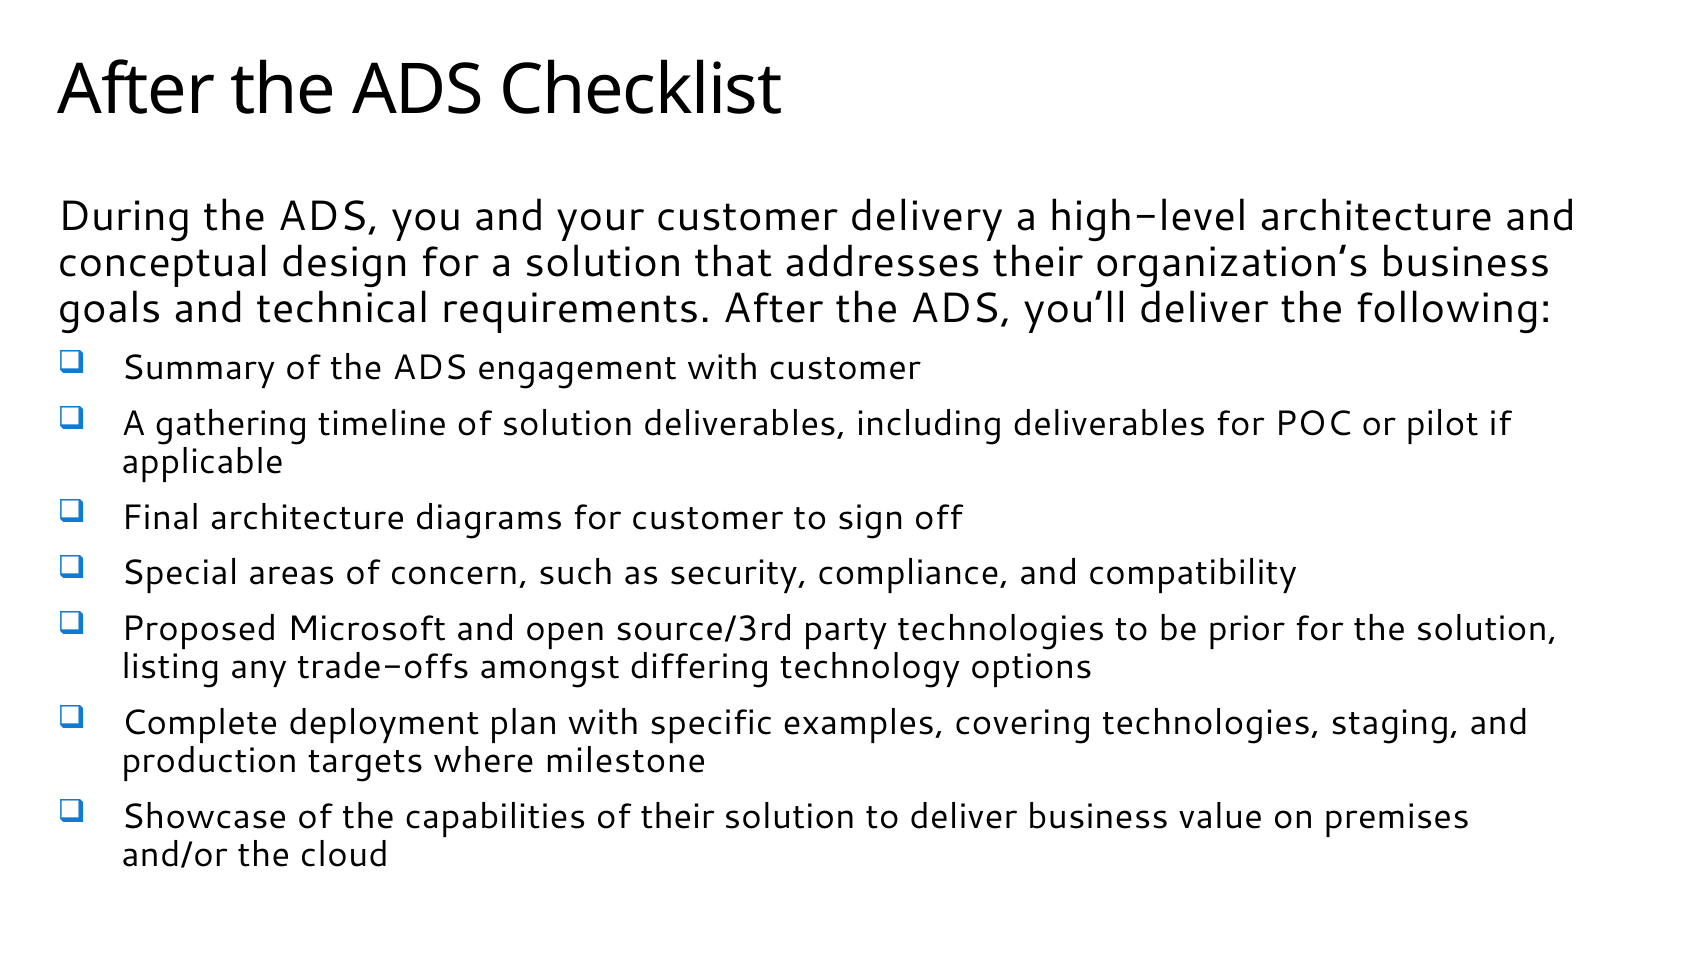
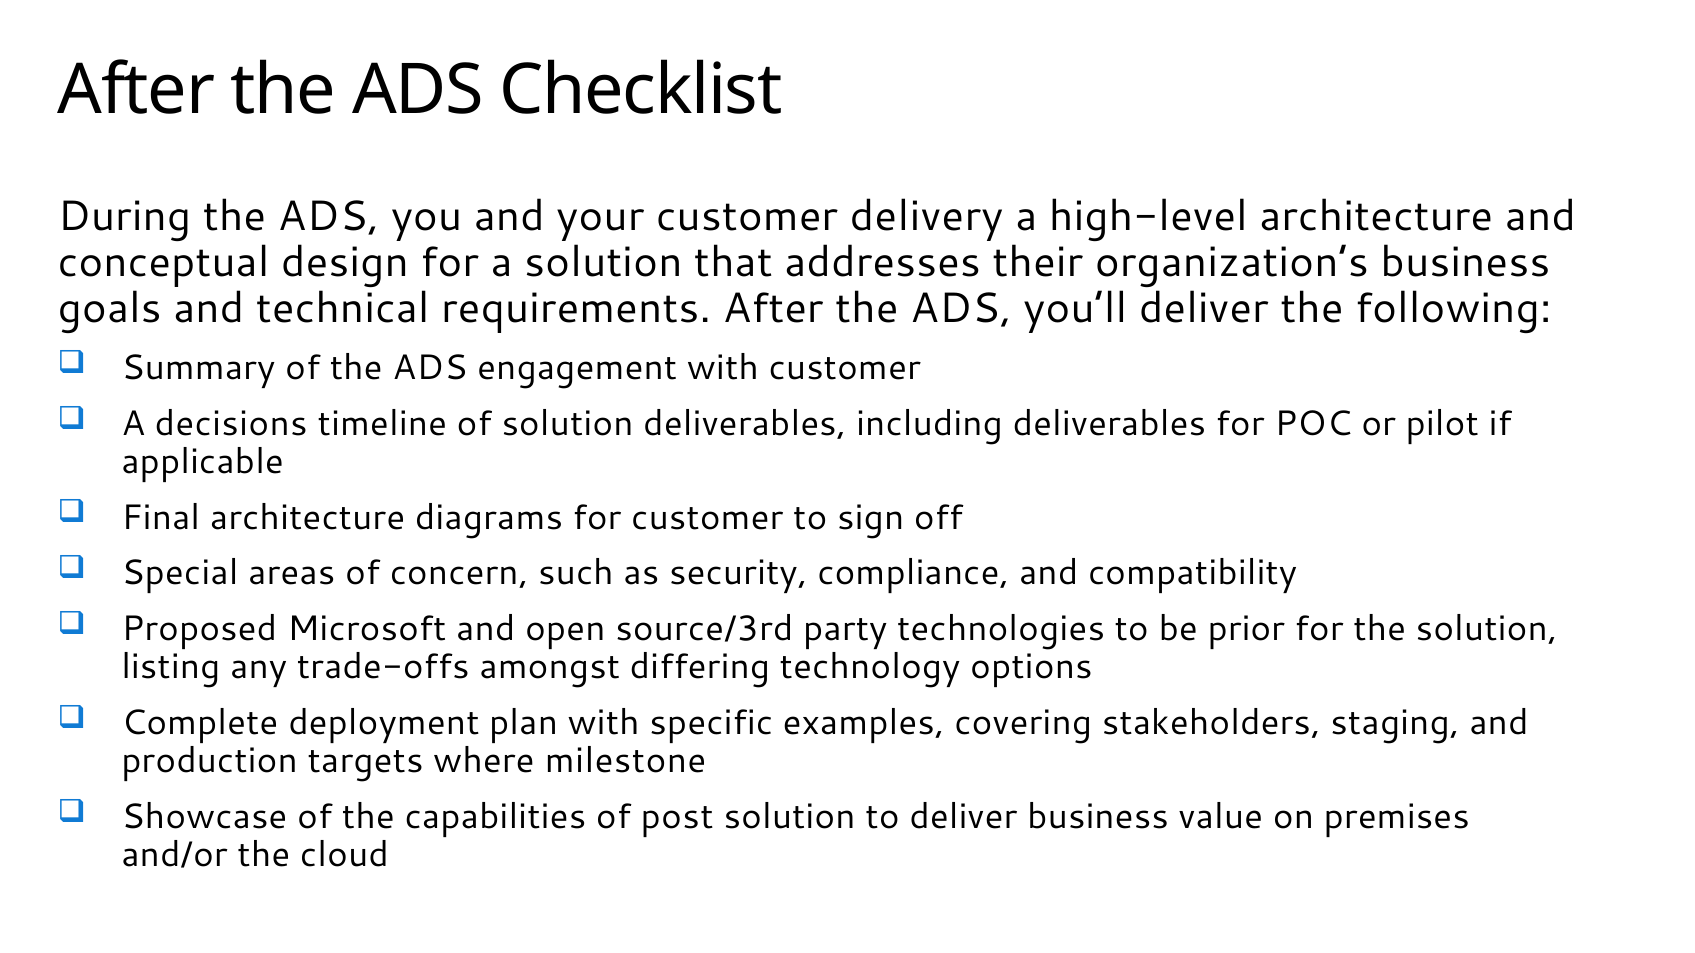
gathering: gathering -> decisions
covering technologies: technologies -> stakeholders
of their: their -> post
